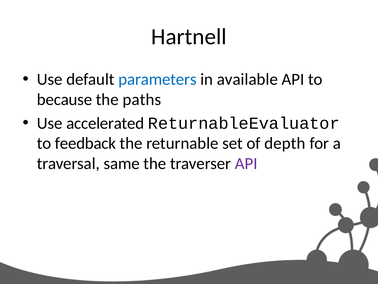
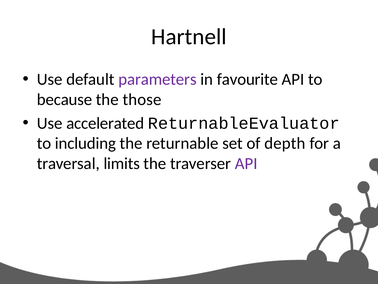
parameters colour: blue -> purple
available: available -> favourite
paths: paths -> those
feedback: feedback -> including
same: same -> limits
